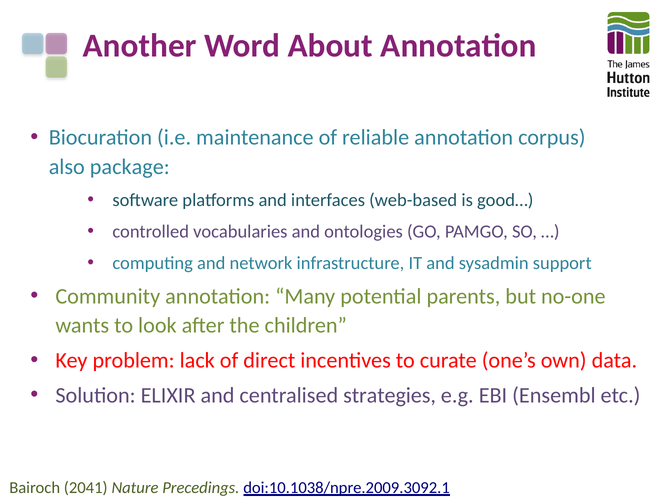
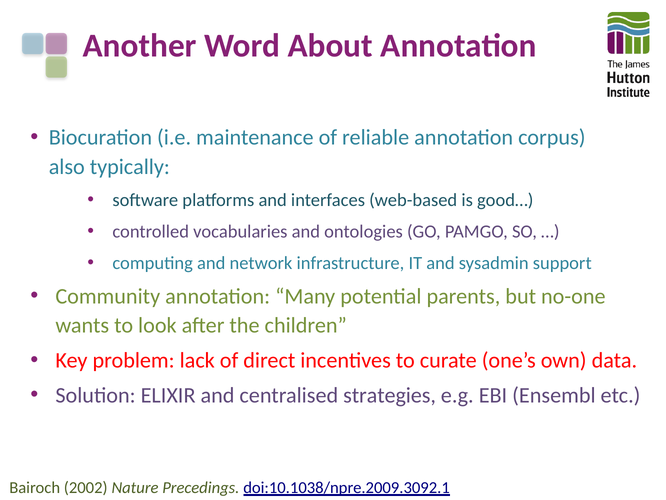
package: package -> typically
2041: 2041 -> 2002
